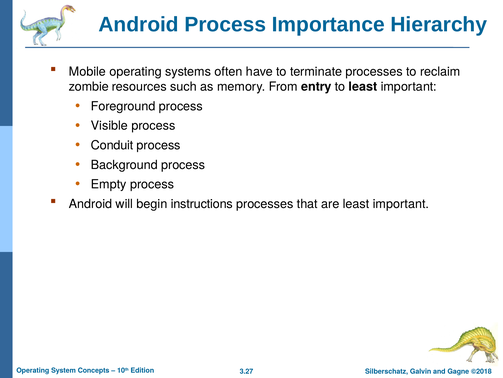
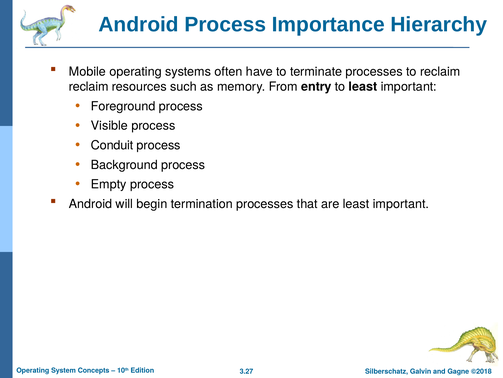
zombie at (89, 87): zombie -> reclaim
instructions: instructions -> termination
